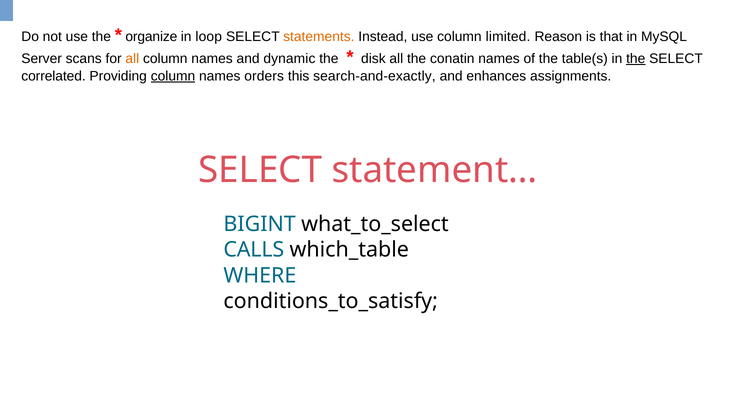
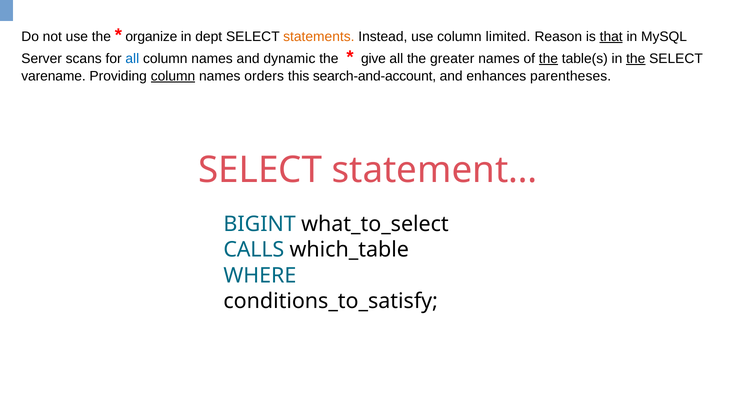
loop: loop -> dept
that underline: none -> present
all at (132, 59) colour: orange -> blue
disk: disk -> give
conatin: conatin -> greater
the at (548, 59) underline: none -> present
correlated: correlated -> varename
search-and-exactly: search-and-exactly -> search-and-account
assignments: assignments -> parentheses
